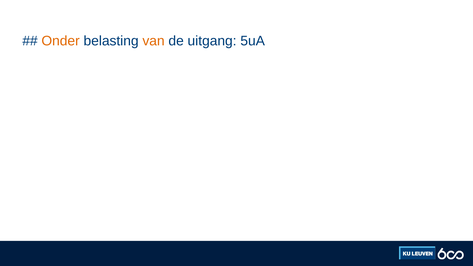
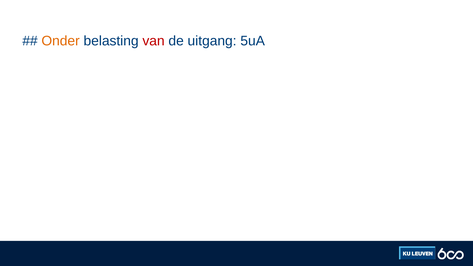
van colour: orange -> red
